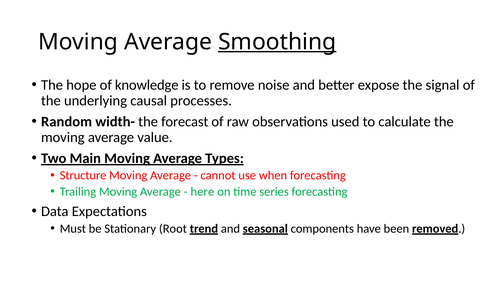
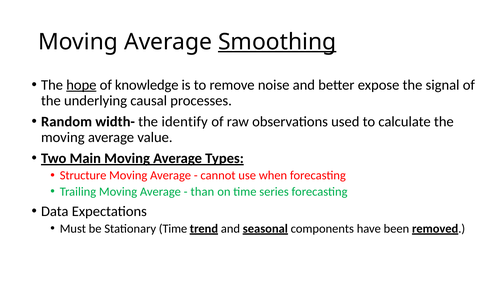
hope underline: none -> present
forecast: forecast -> identify
here: here -> than
Stationary Root: Root -> Time
